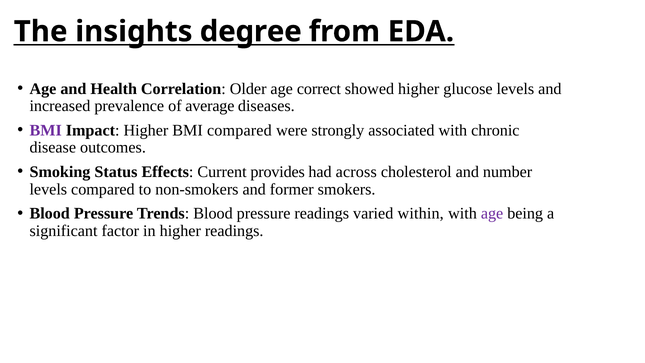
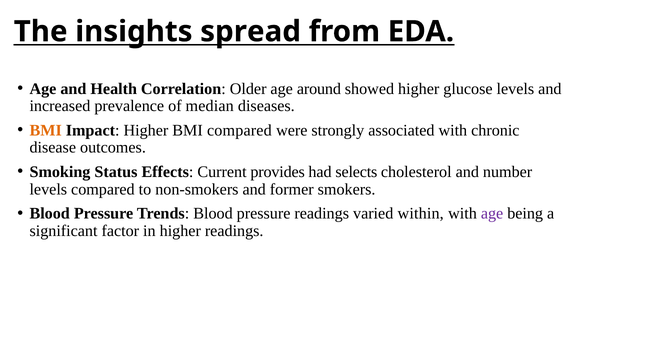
degree: degree -> spread
correct: correct -> around
average: average -> median
BMI at (46, 130) colour: purple -> orange
across: across -> selects
